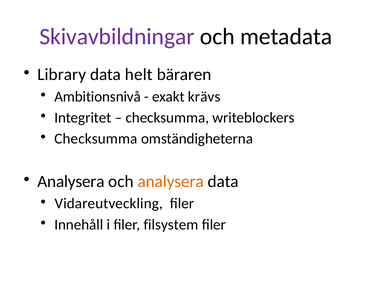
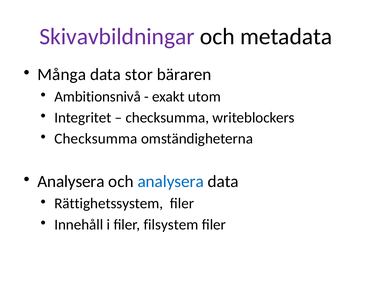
Library: Library -> Många
helt: helt -> stor
krävs: krävs -> utom
analysera at (171, 182) colour: orange -> blue
Vidareutveckling: Vidareutveckling -> Rättighetssystem
